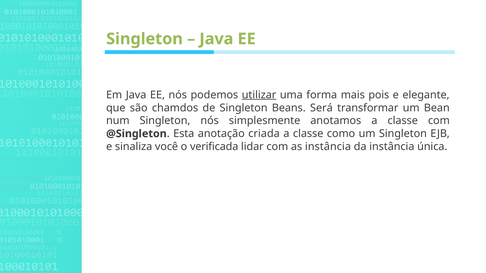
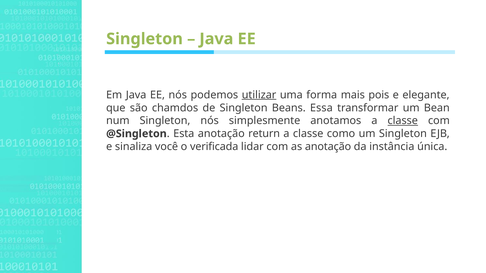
Será: Será -> Essa
classe at (403, 121) underline: none -> present
criada: criada -> return
as instância: instância -> anotação
